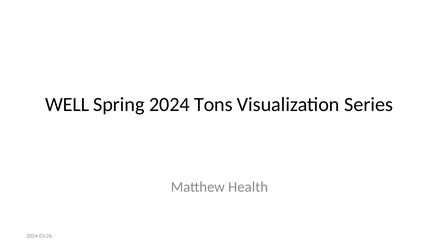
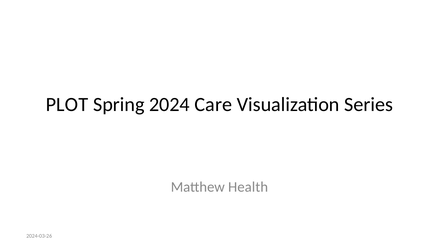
WELL: WELL -> PLOT
Tons: Tons -> Care
